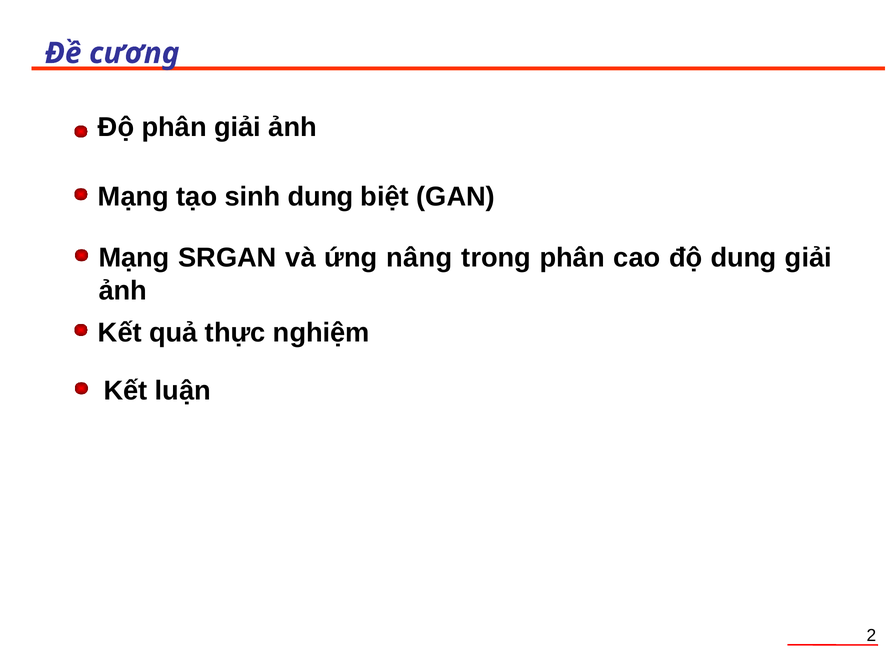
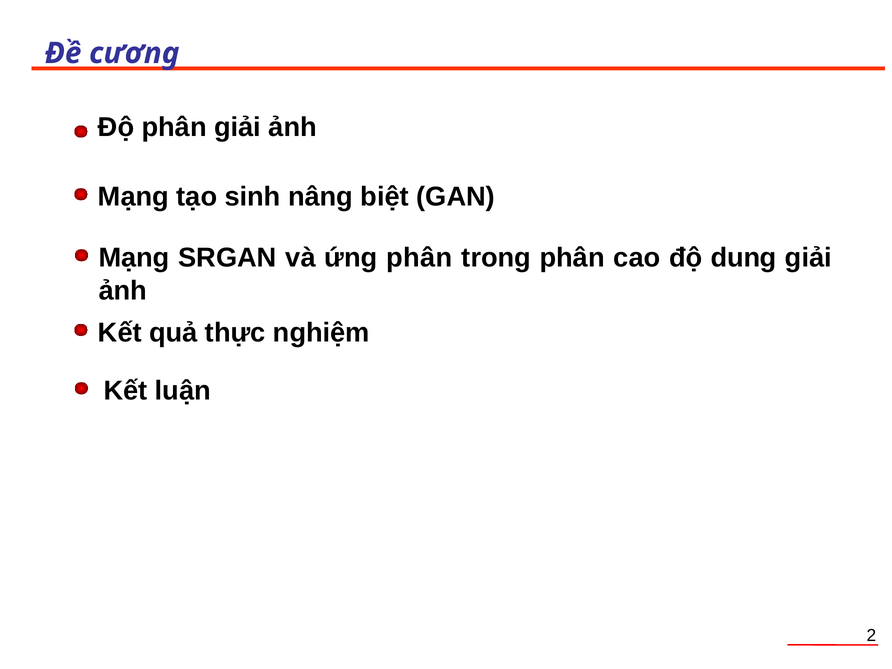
sinh dung: dung -> nâng
ứng nâng: nâng -> phân
